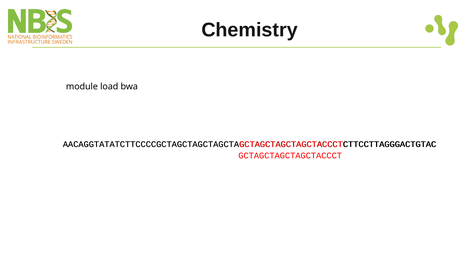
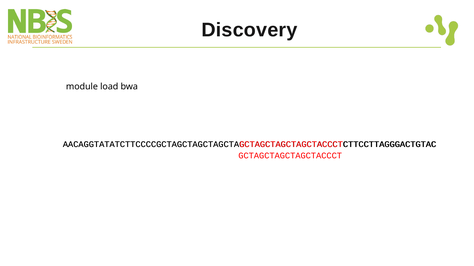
Chemistry: Chemistry -> Discovery
